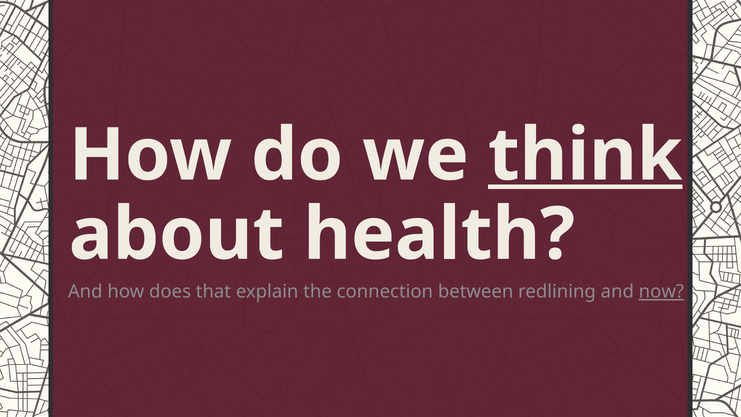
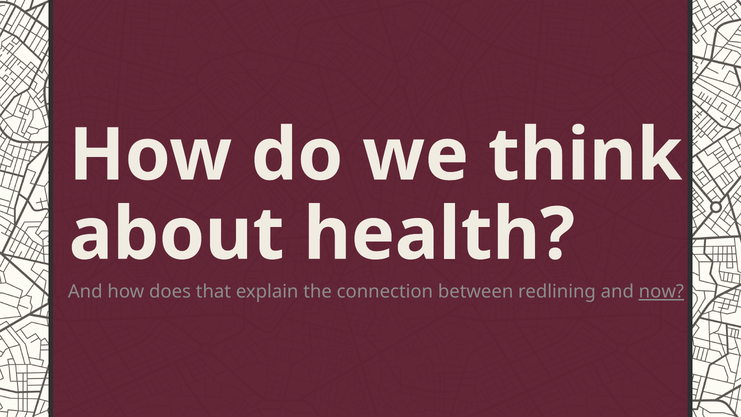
think underline: present -> none
